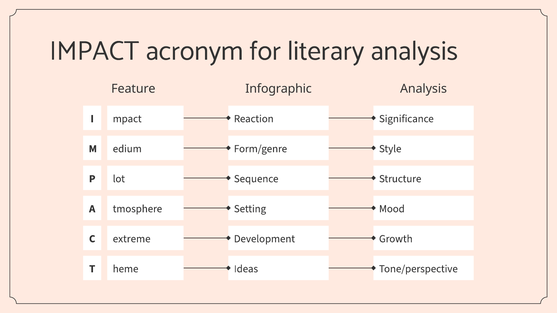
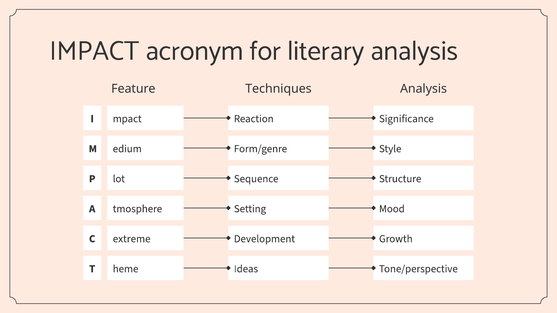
Infographic: Infographic -> Techniques
